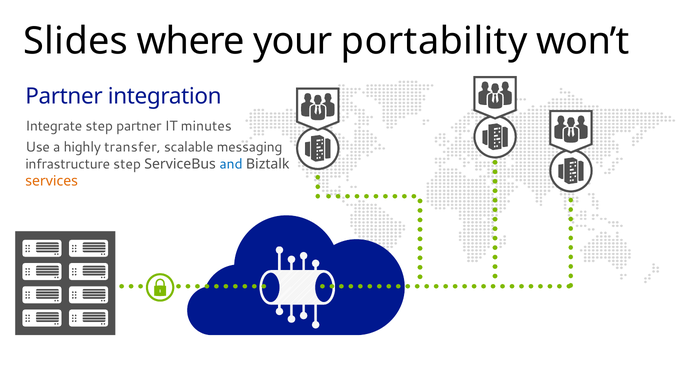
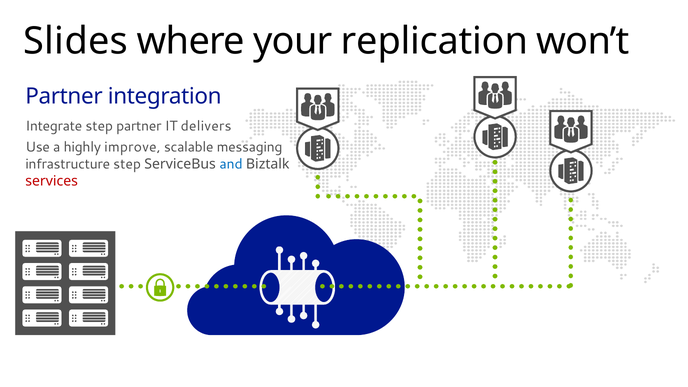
portability: portability -> replication
minutes: minutes -> delivers
transfer: transfer -> improve
services colour: orange -> red
